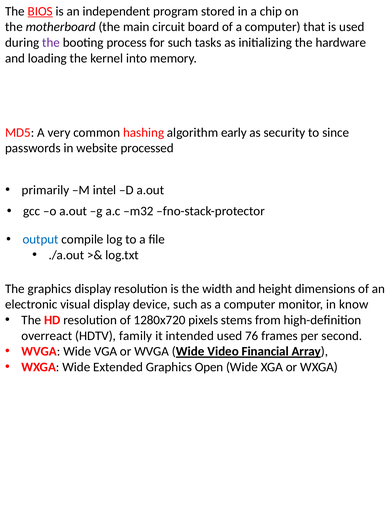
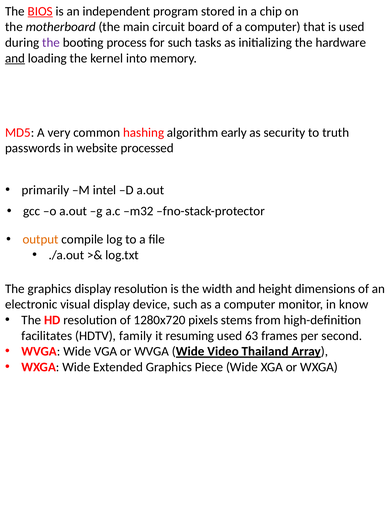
and at (15, 58) underline: none -> present
since: since -> truth
output colour: blue -> orange
overreact: overreact -> facilitates
intended: intended -> resuming
76: 76 -> 63
Financial: Financial -> Thailand
Open: Open -> Piece
